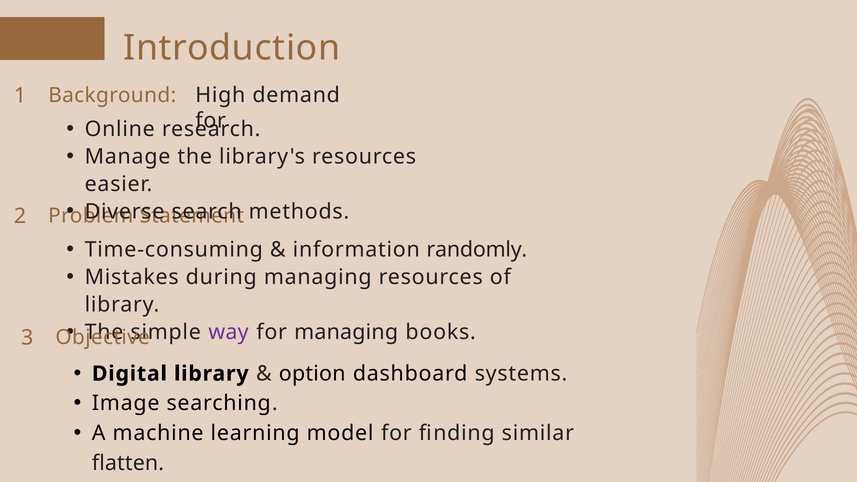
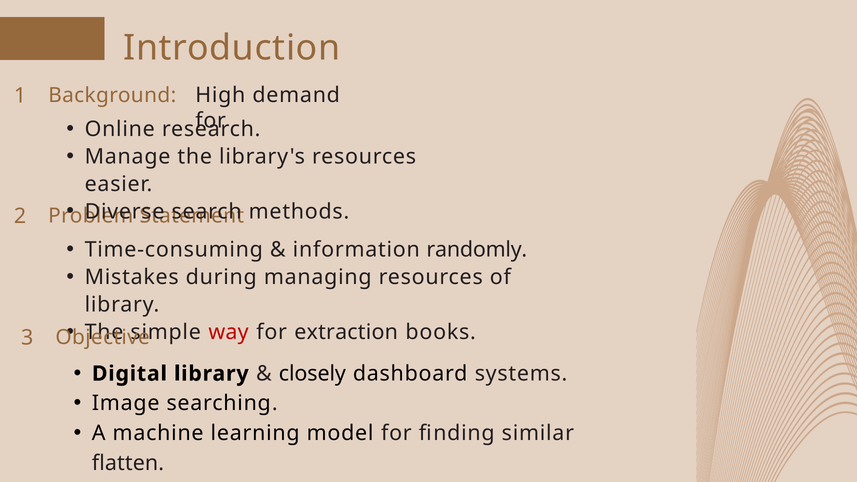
way colour: purple -> red
for managing: managing -> extraction
option: option -> closely
